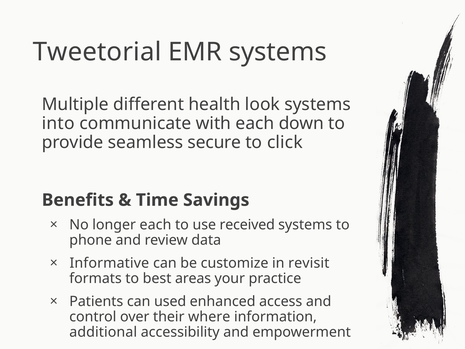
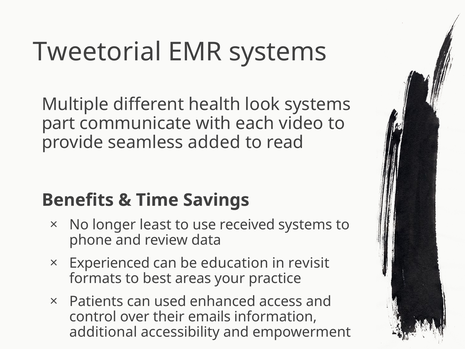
into: into -> part
down: down -> video
secure: secure -> added
click: click -> read
longer each: each -> least
Informative: Informative -> Experienced
customize: customize -> education
where: where -> emails
